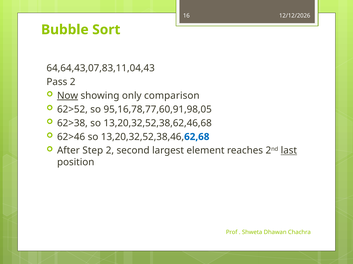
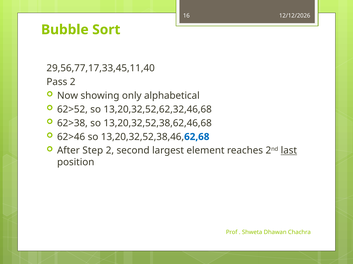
64,64,43,07,83,11,04,43: 64,64,43,07,83,11,04,43 -> 29,56,77,17,33,45,11,40
Now underline: present -> none
comparison: comparison -> alphabetical
95,16,78,77,60,91,98,05: 95,16,78,77,60,91,98,05 -> 13,20,32,52,62,32,46,68
